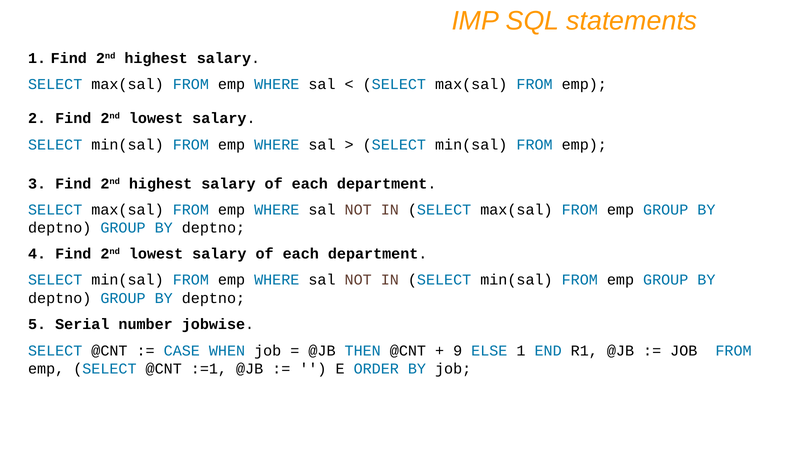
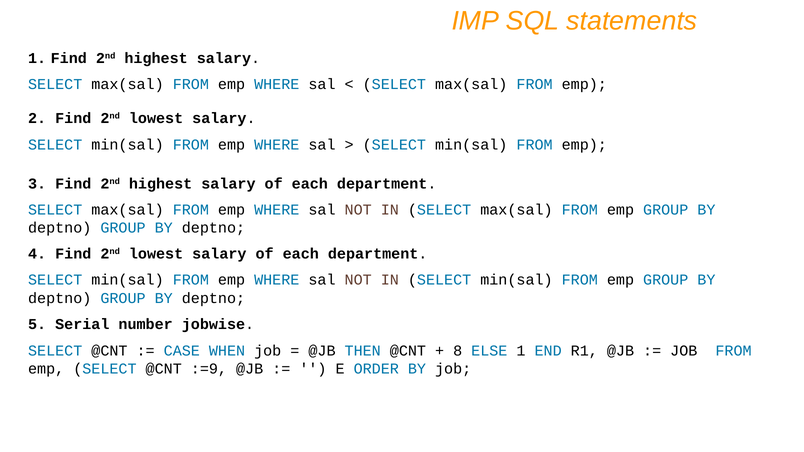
9: 9 -> 8
:=1: :=1 -> :=9
